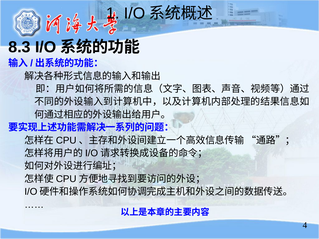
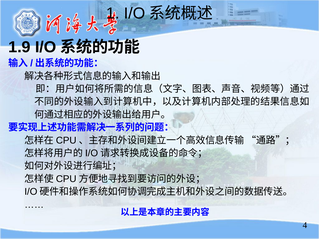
8.3: 8.3 -> 1.9
